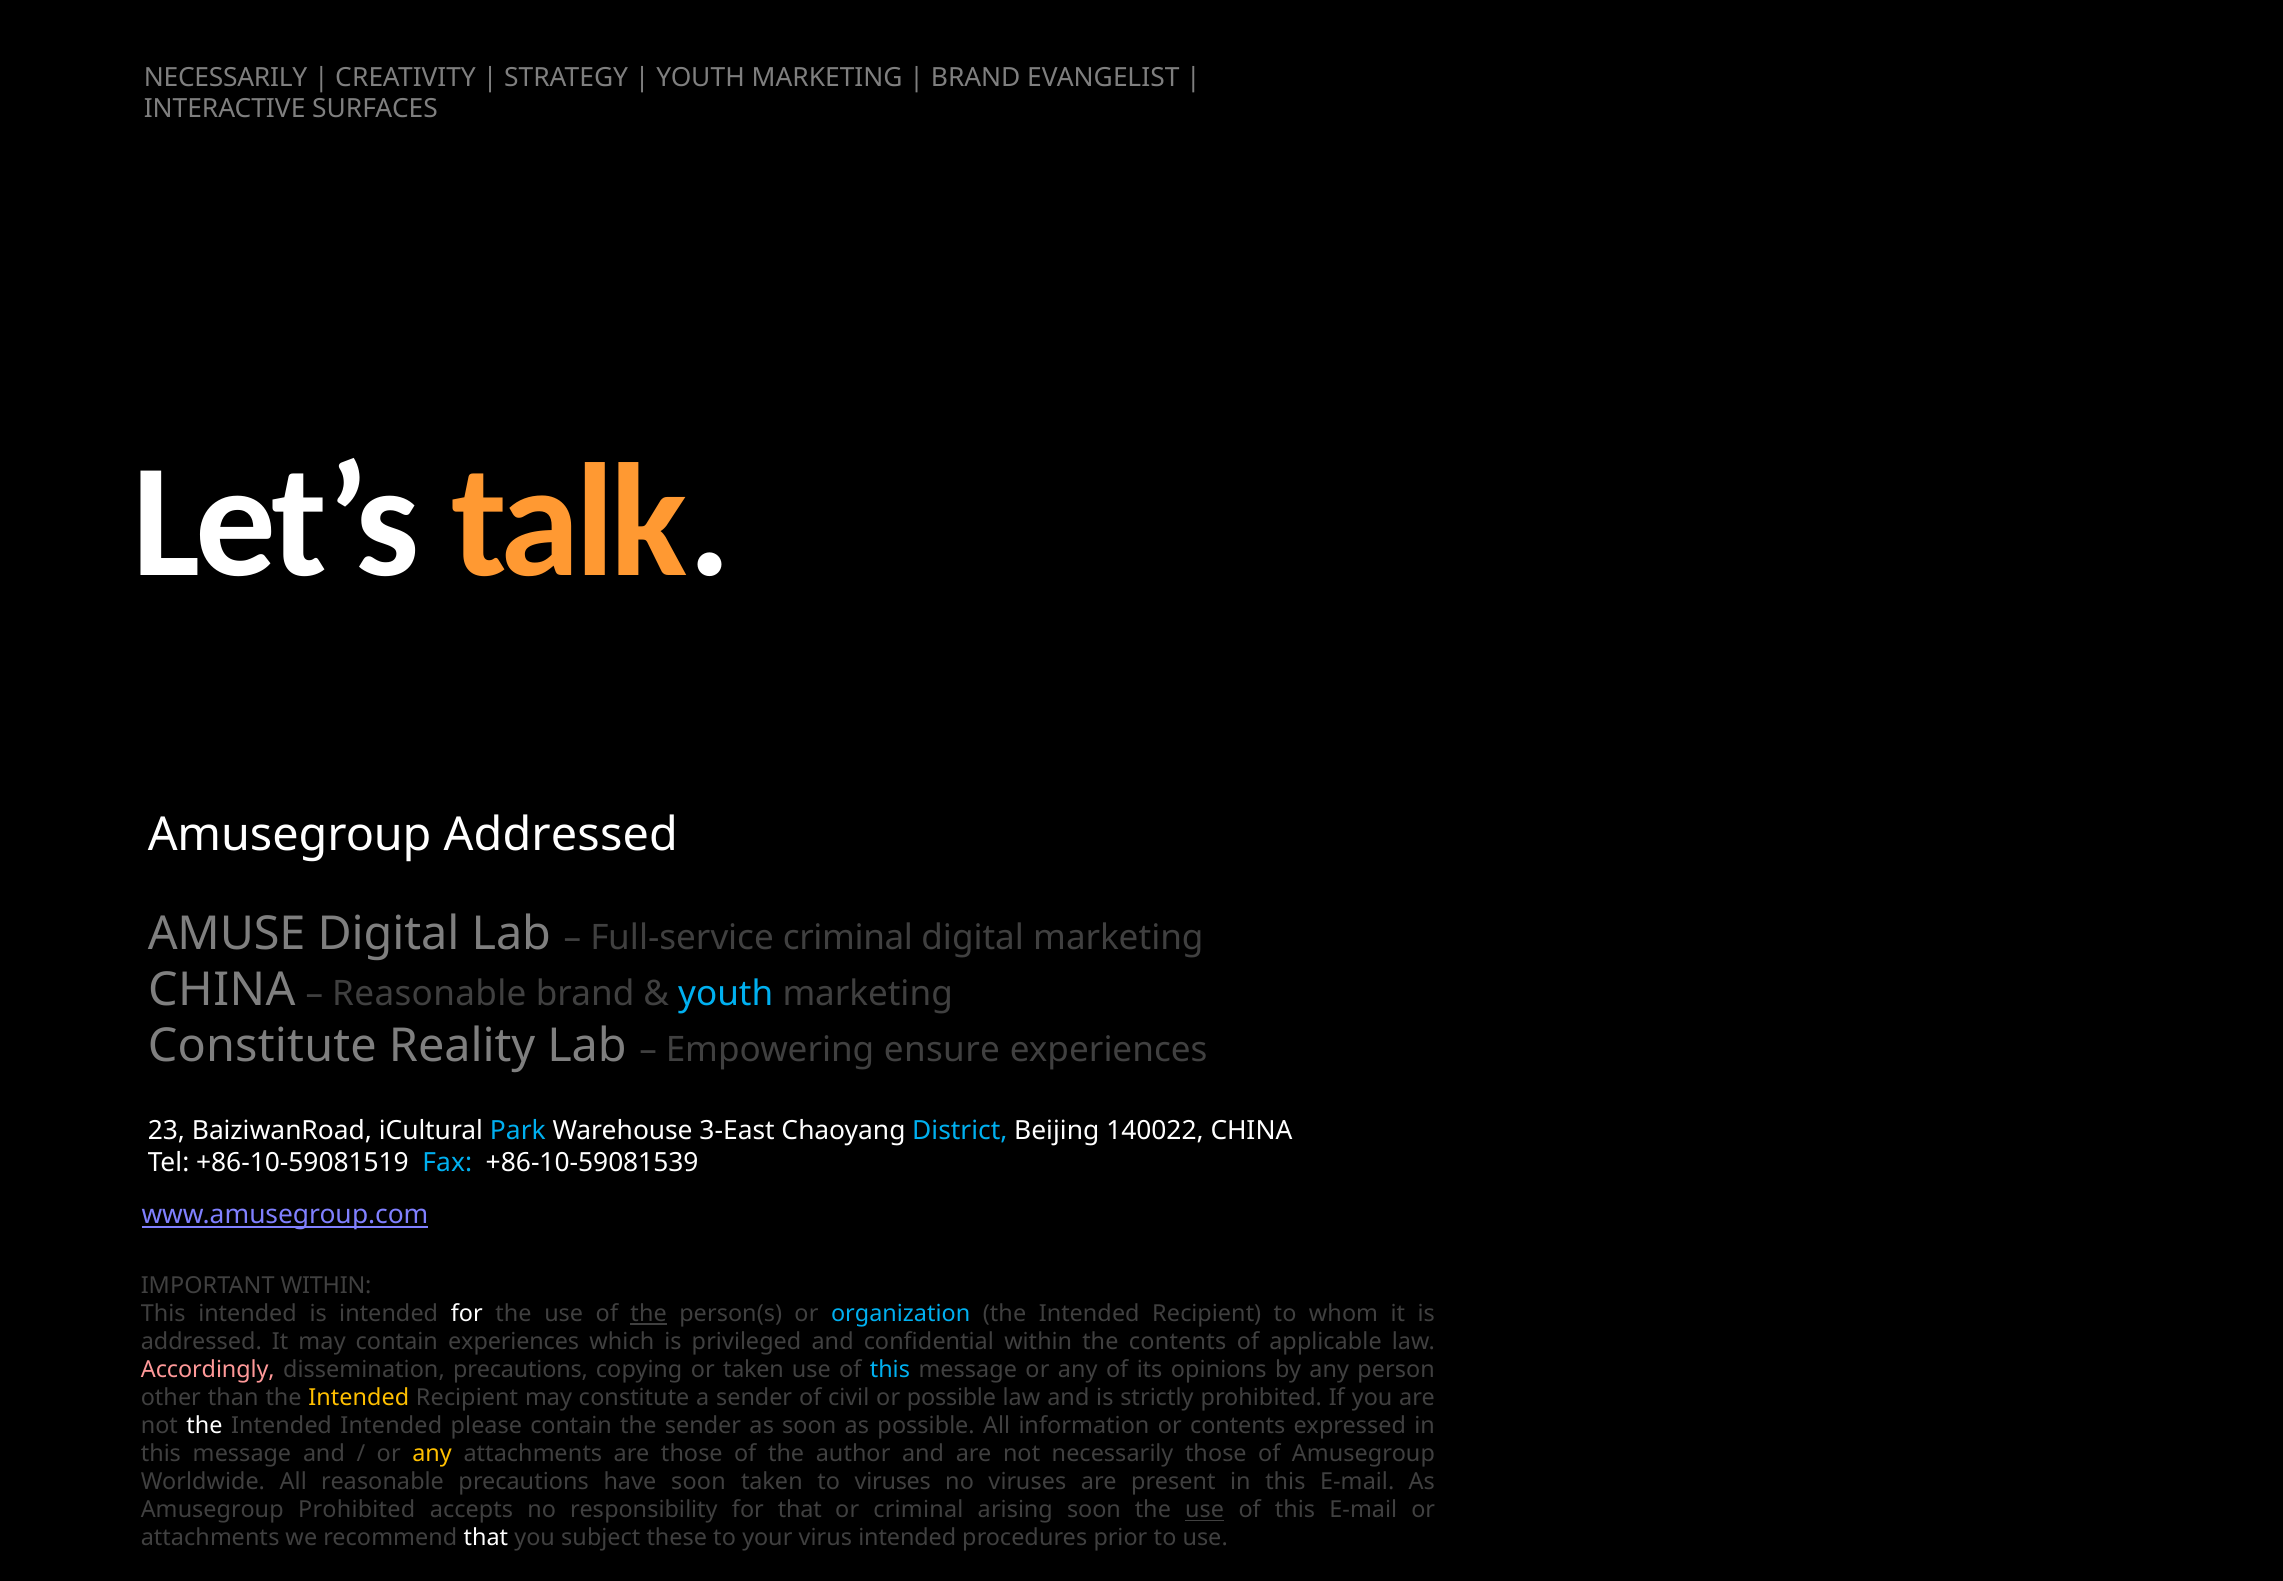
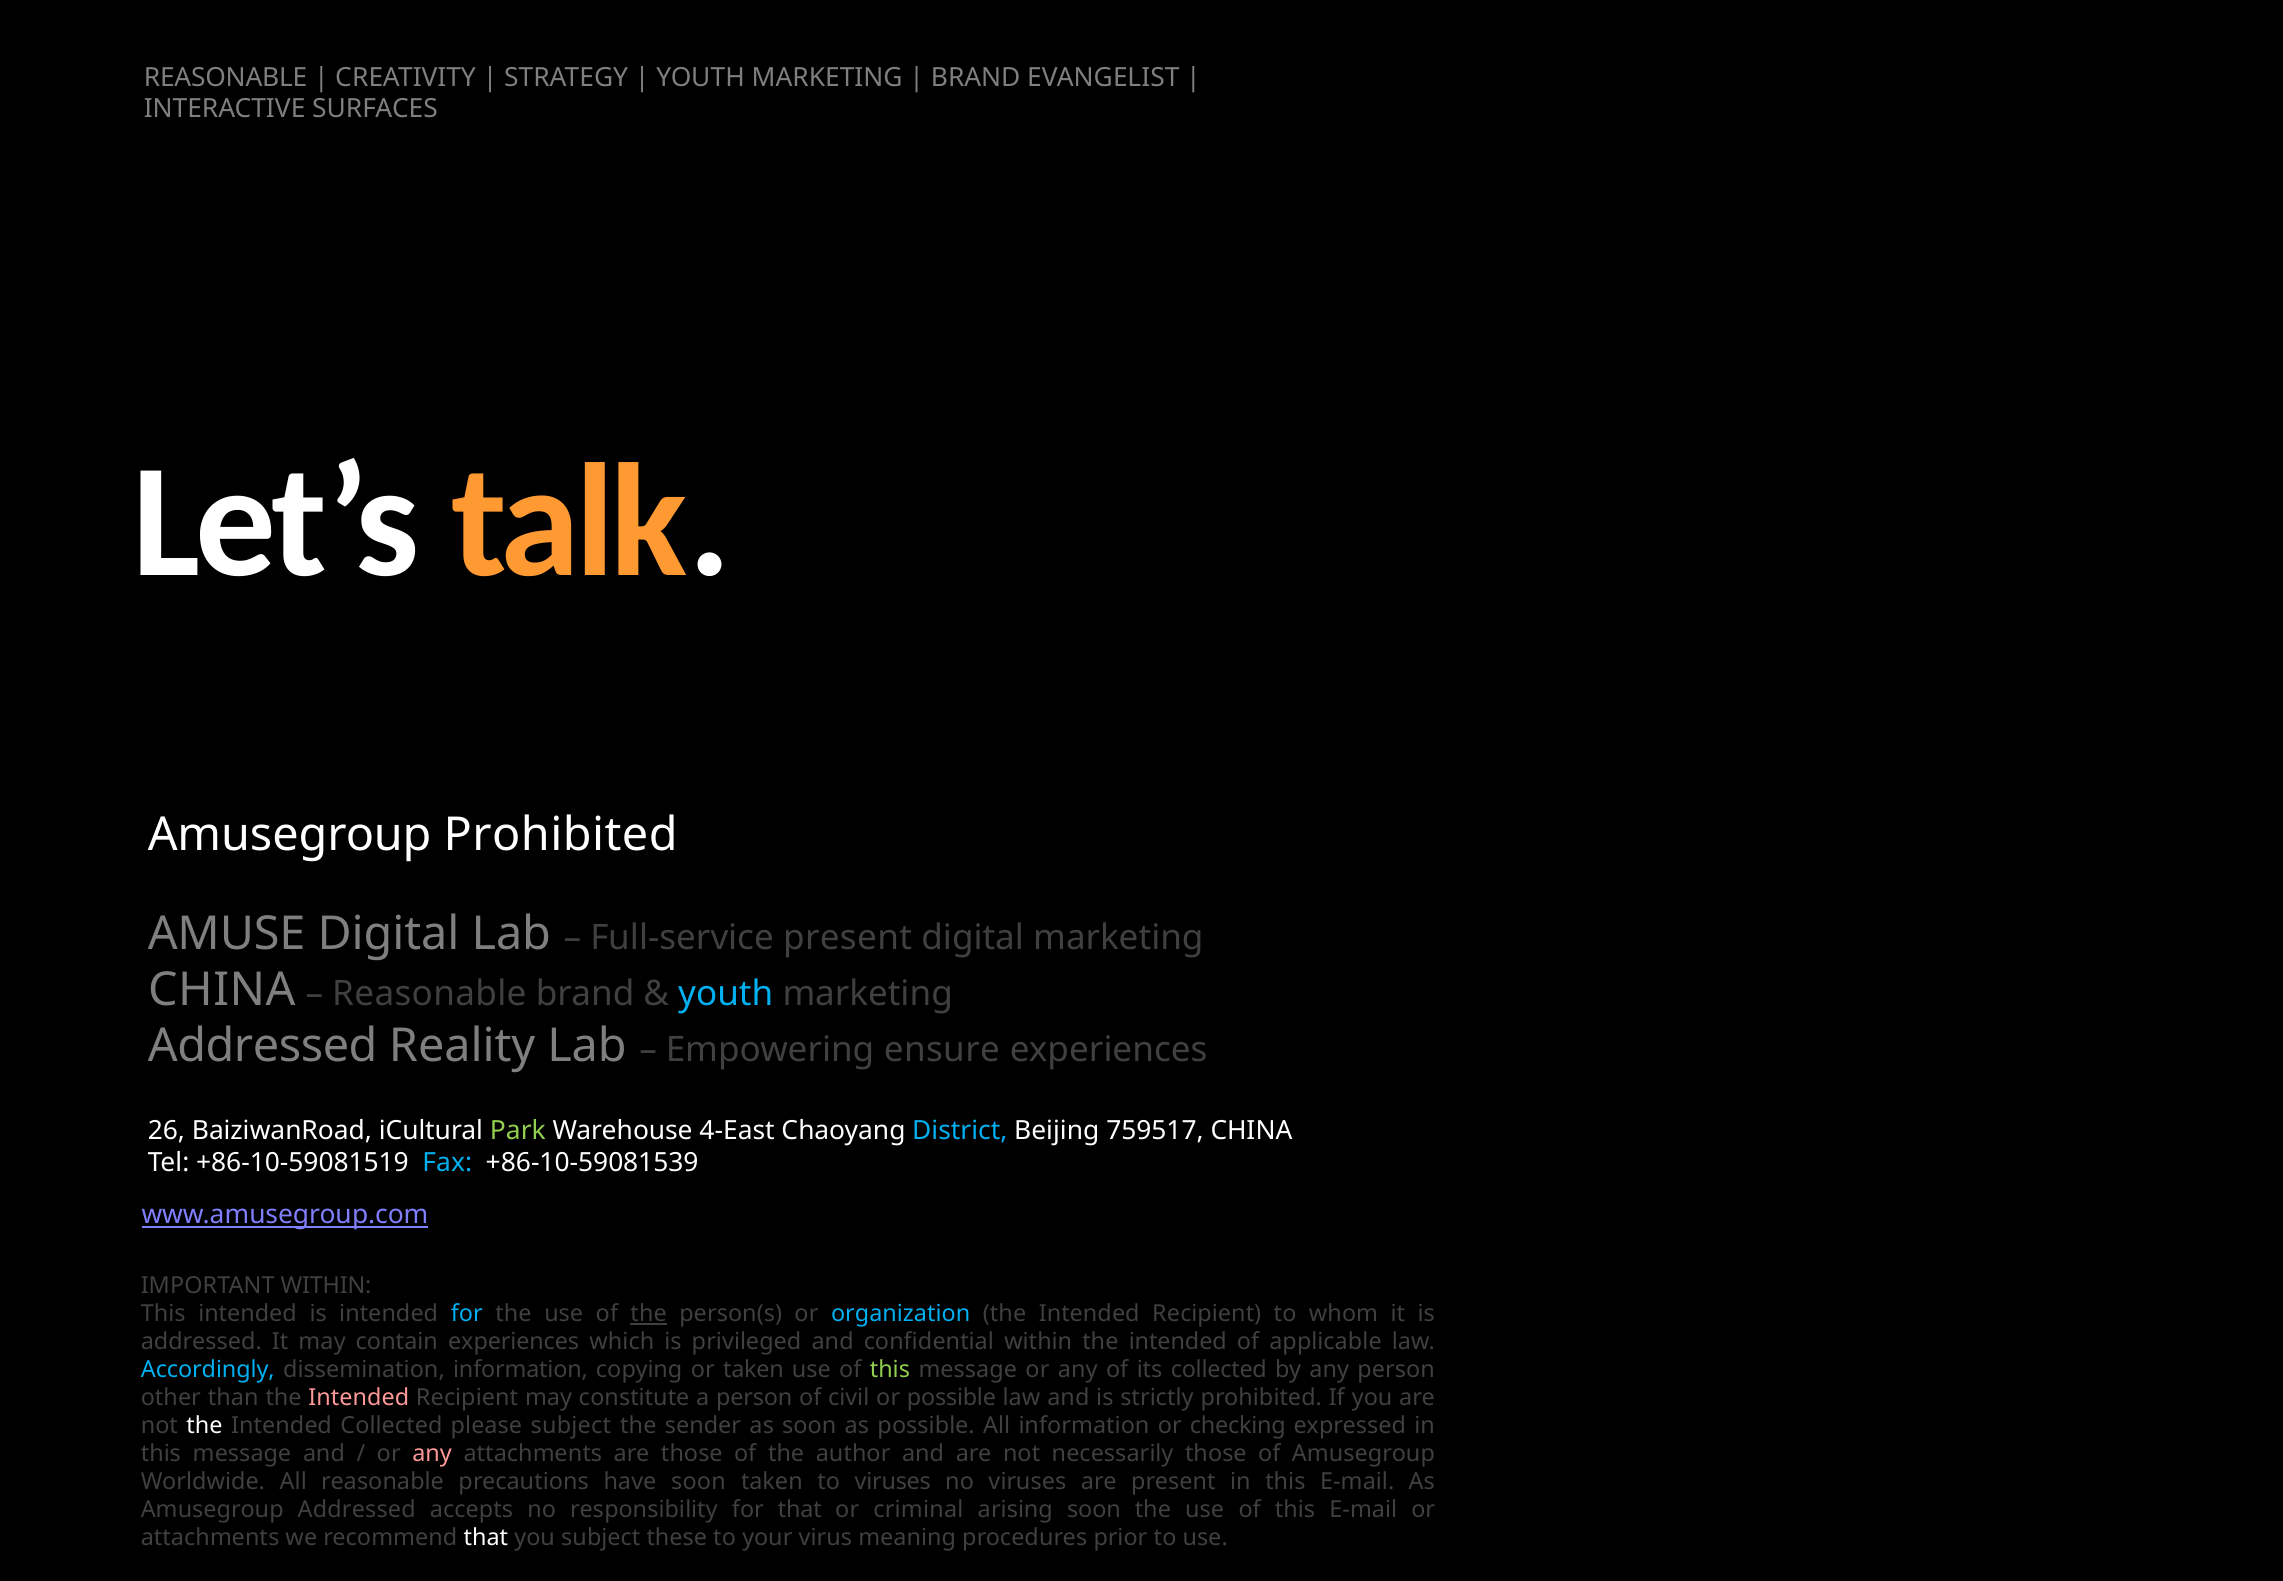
NECESSARILY at (226, 77): NECESSARILY -> REASONABLE
Amusegroup Addressed: Addressed -> Prohibited
Full-service criminal: criminal -> present
Constitute at (262, 1046): Constitute -> Addressed
23: 23 -> 26
Park colour: light blue -> light green
3-East: 3-East -> 4-East
140022: 140022 -> 759517
for at (467, 1313) colour: white -> light blue
within the contents: contents -> intended
Accordingly colour: pink -> light blue
dissemination precautions: precautions -> information
this at (890, 1370) colour: light blue -> light green
its opinions: opinions -> collected
Intended at (359, 1398) colour: yellow -> pink
a sender: sender -> person
Intended Intended: Intended -> Collected
please contain: contain -> subject
or contents: contents -> checking
any at (432, 1454) colour: yellow -> pink
Amusegroup Prohibited: Prohibited -> Addressed
use at (1205, 1510) underline: present -> none
virus intended: intended -> meaning
